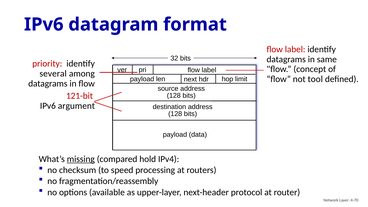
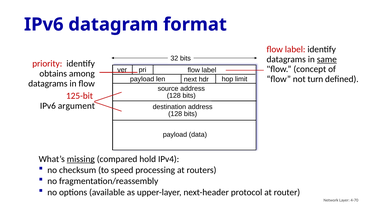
same underline: none -> present
several: several -> obtains
tool: tool -> turn
121-bit: 121-bit -> 125-bit
